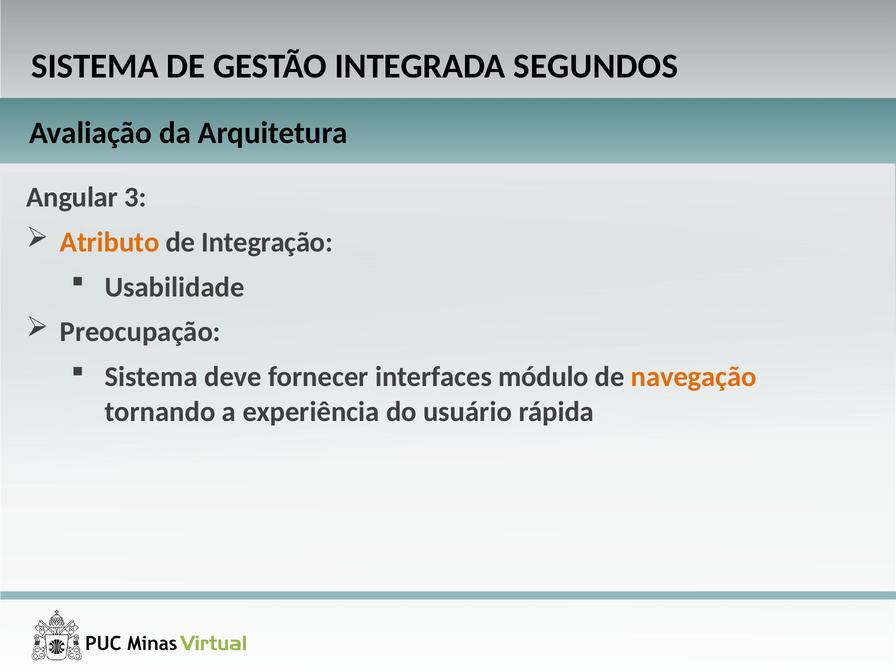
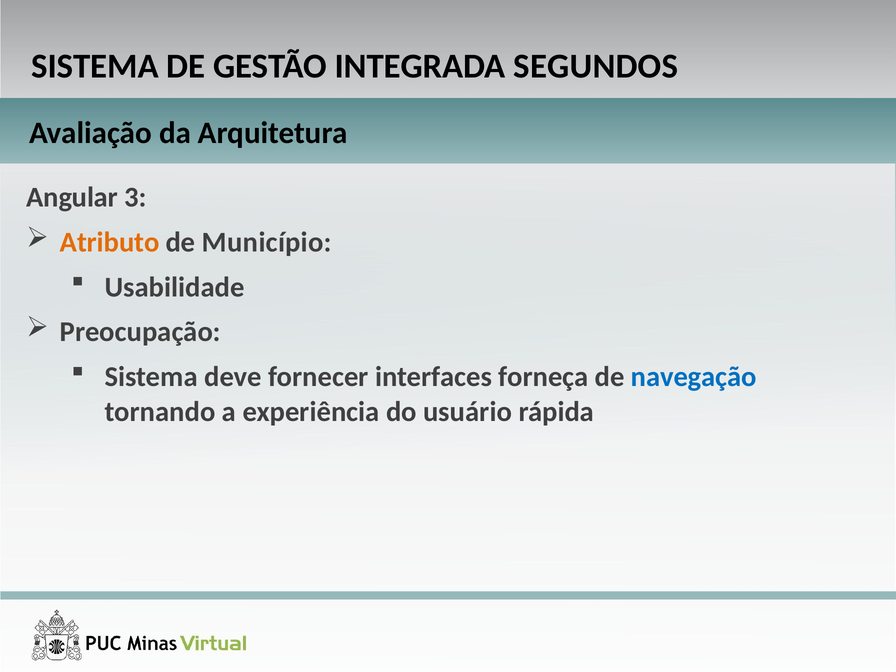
Integração: Integração -> Município
módulo: módulo -> forneça
navegação colour: orange -> blue
